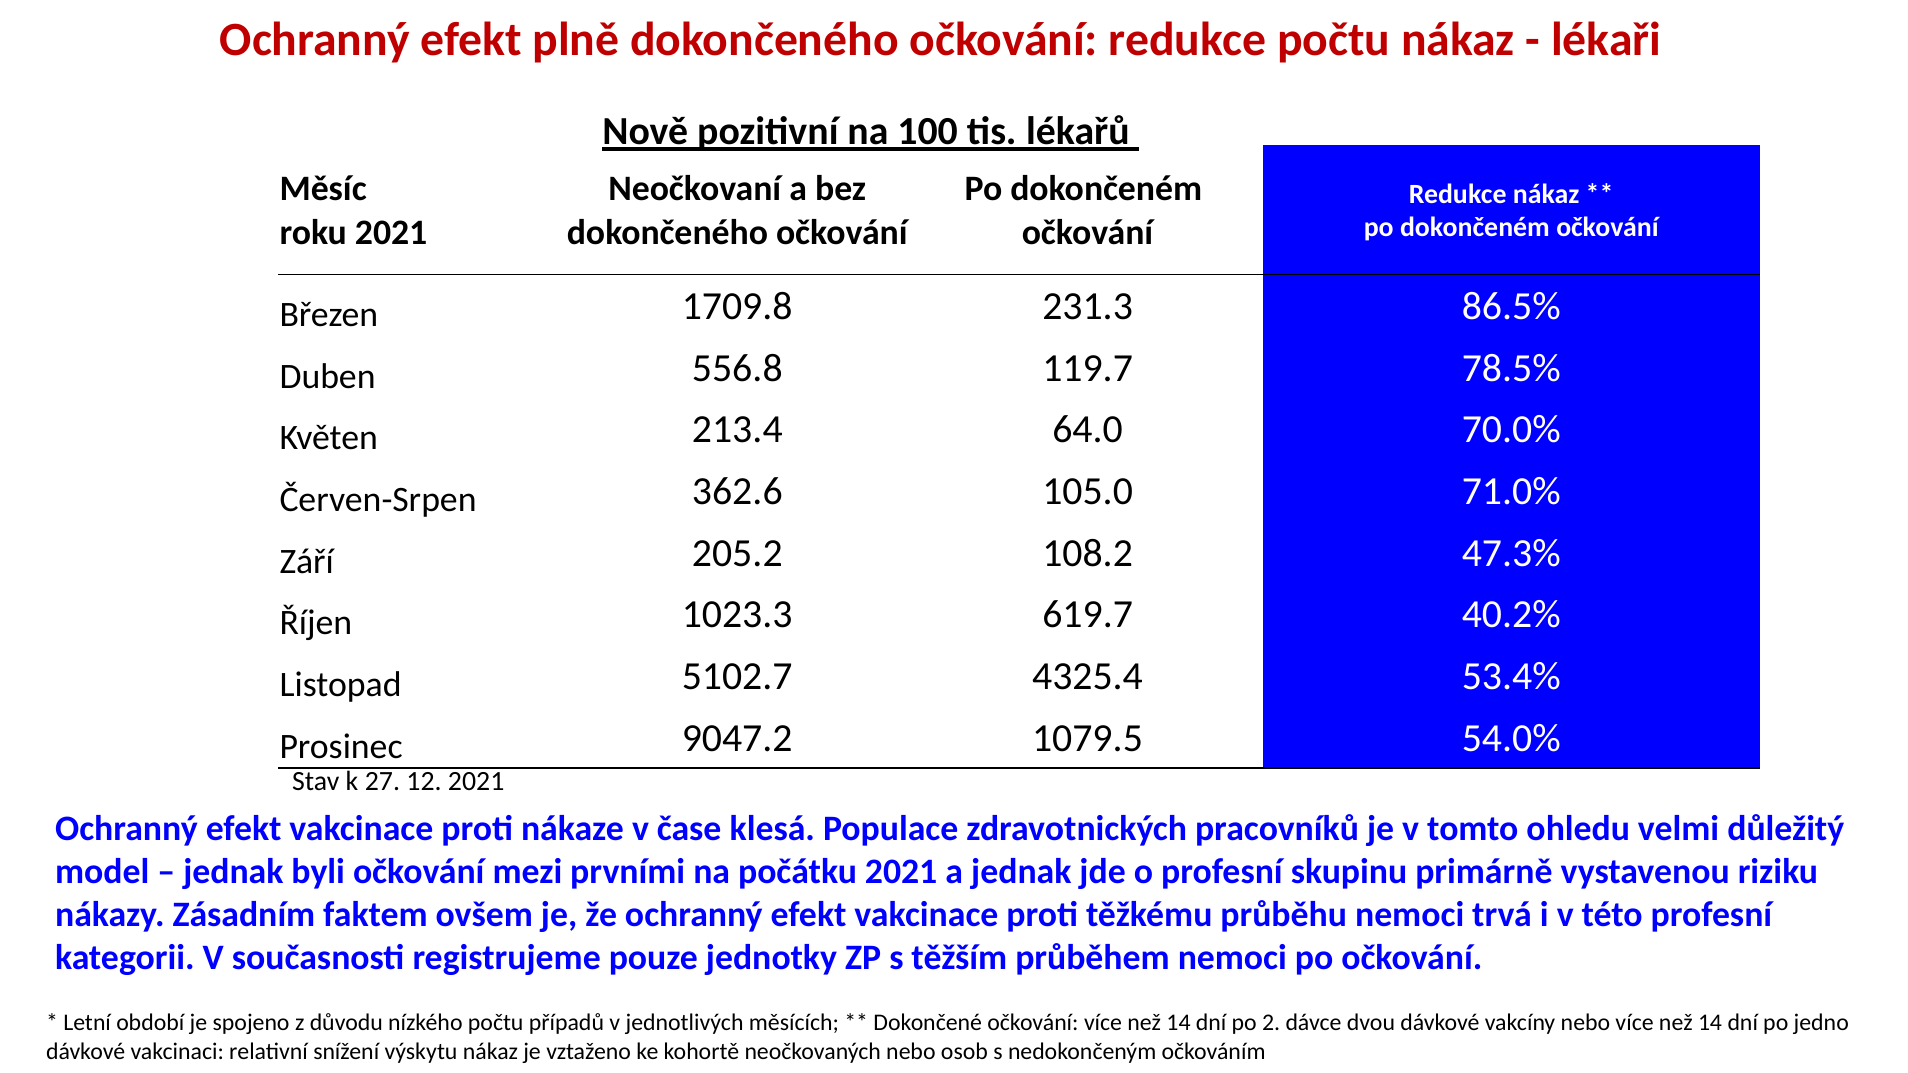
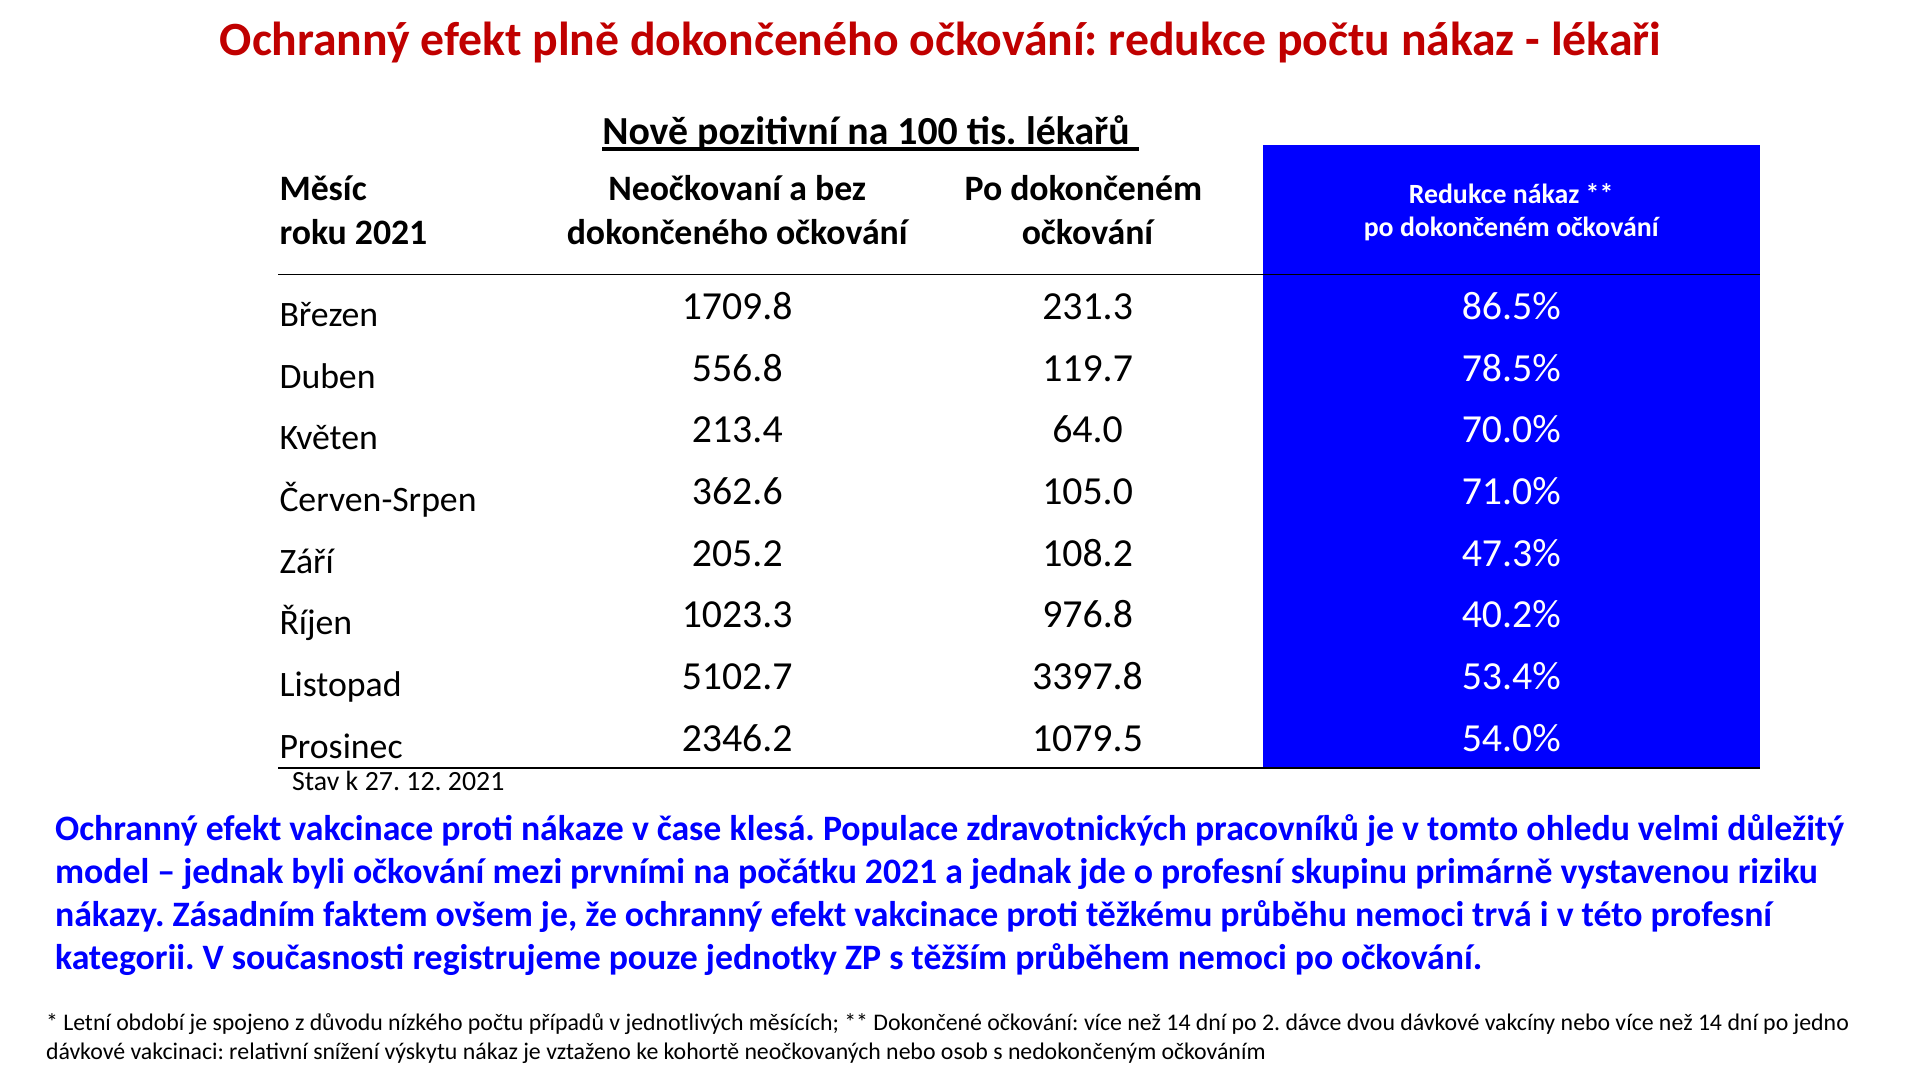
619.7: 619.7 -> 976.8
4325.4: 4325.4 -> 3397.8
9047.2: 9047.2 -> 2346.2
